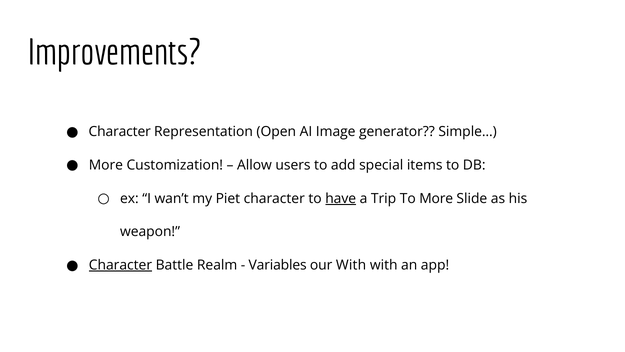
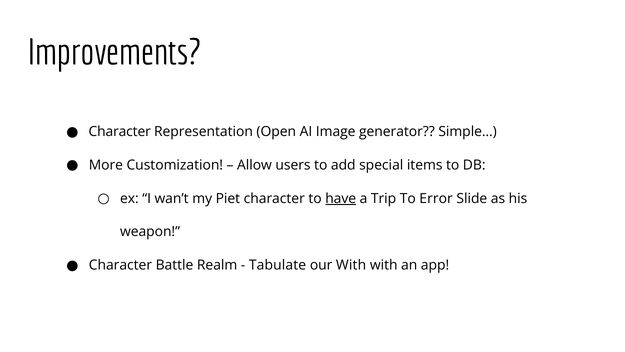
To More: More -> Error
Character at (120, 265) underline: present -> none
Variables: Variables -> Tabulate
